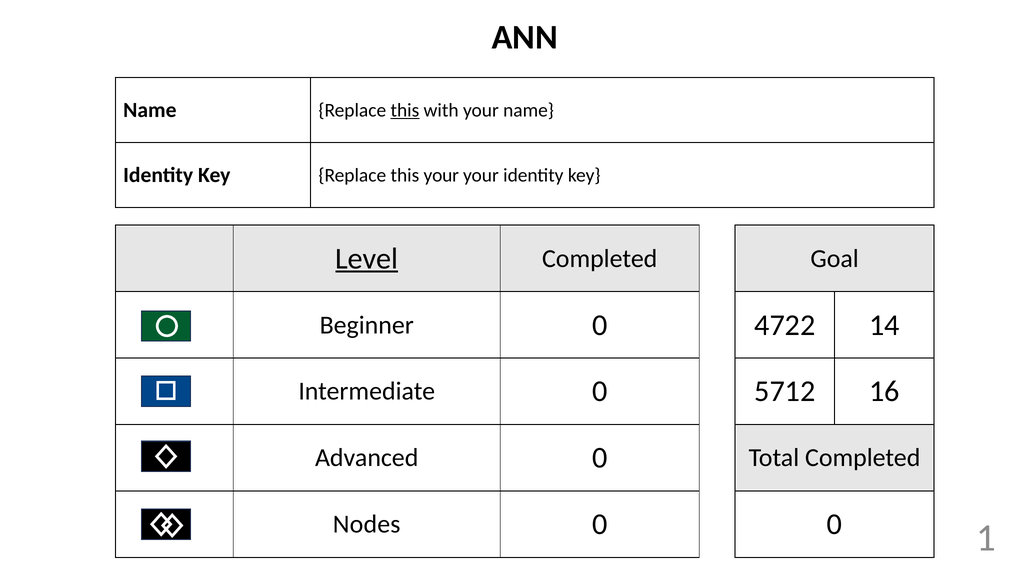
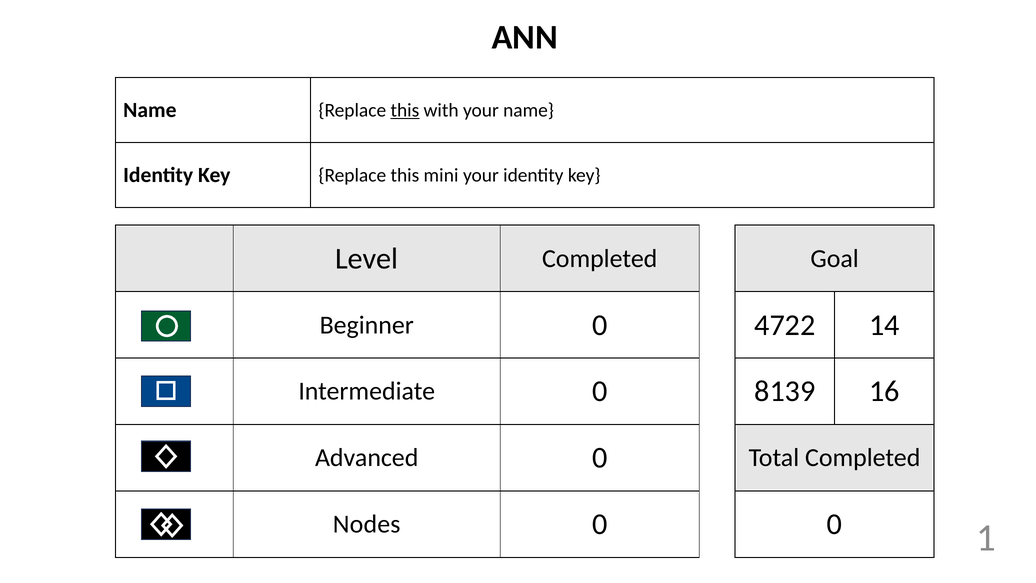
this your: your -> mini
Level underline: present -> none
5712: 5712 -> 8139
